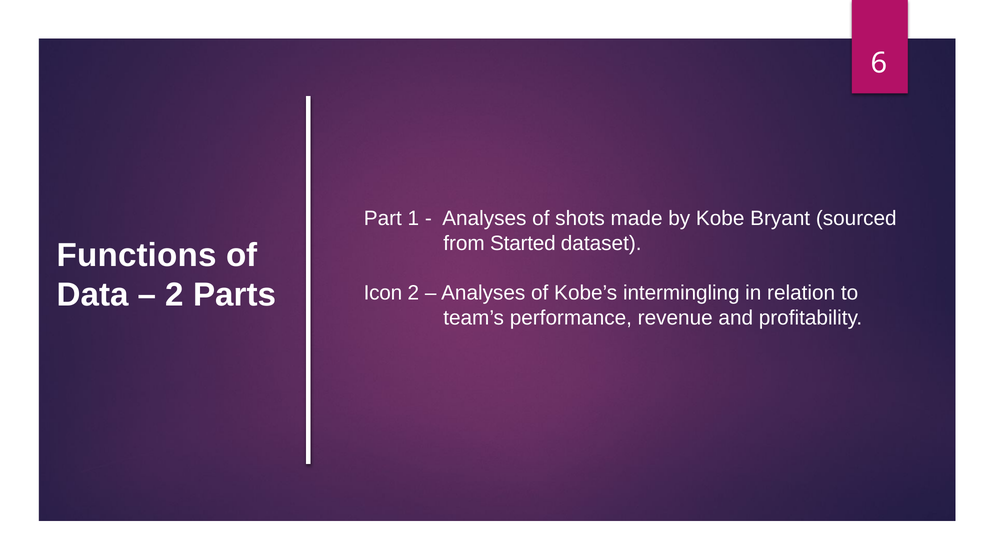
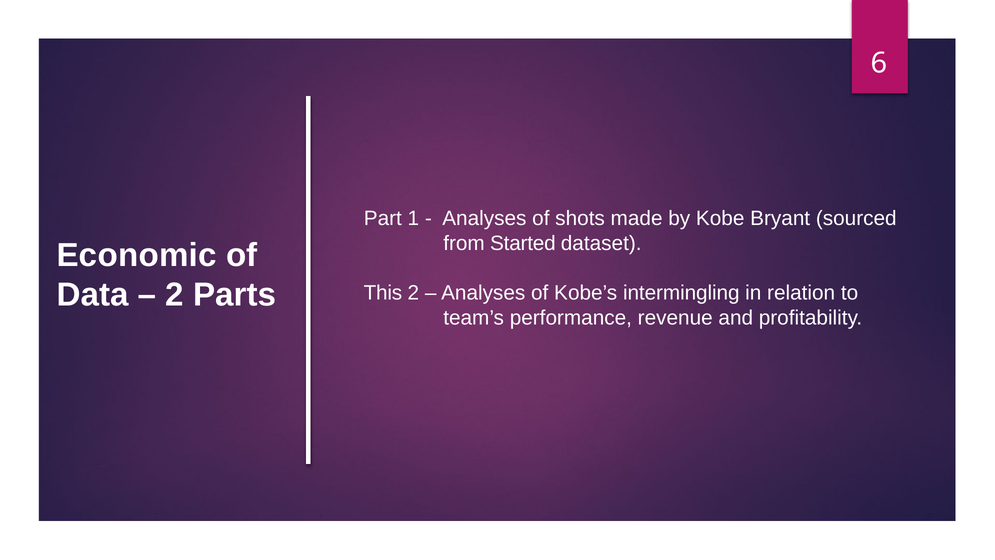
Functions: Functions -> Economic
Icon: Icon -> This
